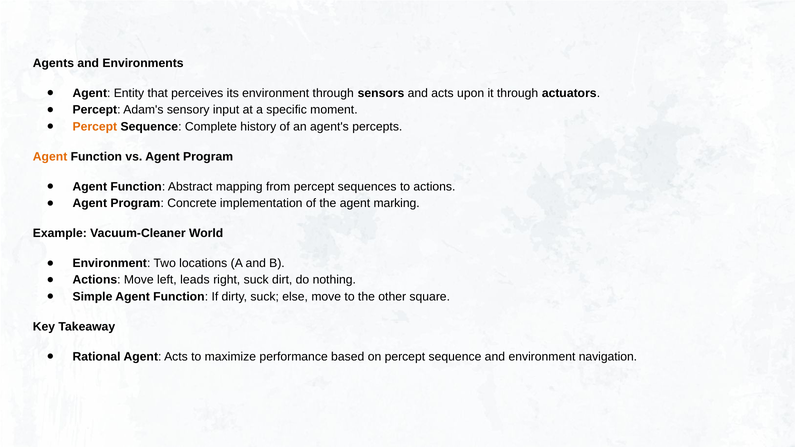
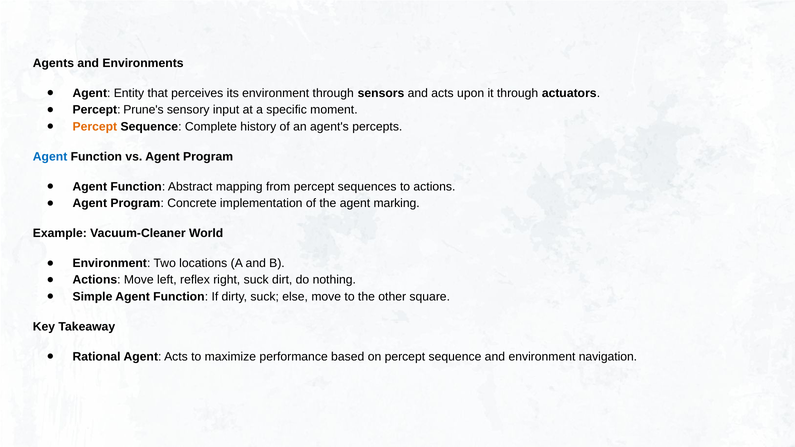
Adam's: Adam's -> Prune's
Agent at (50, 157) colour: orange -> blue
leads: leads -> reflex
